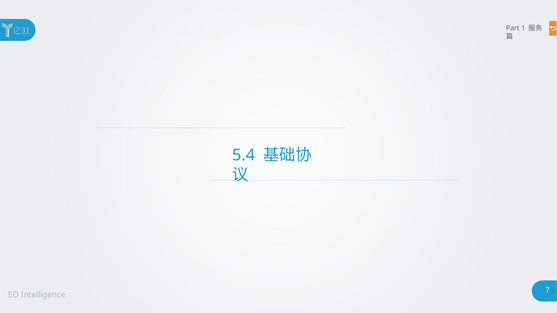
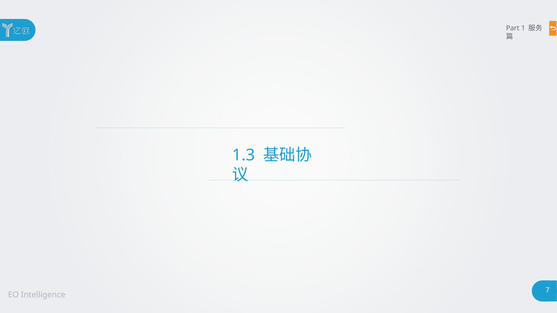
5.4: 5.4 -> 1.3
